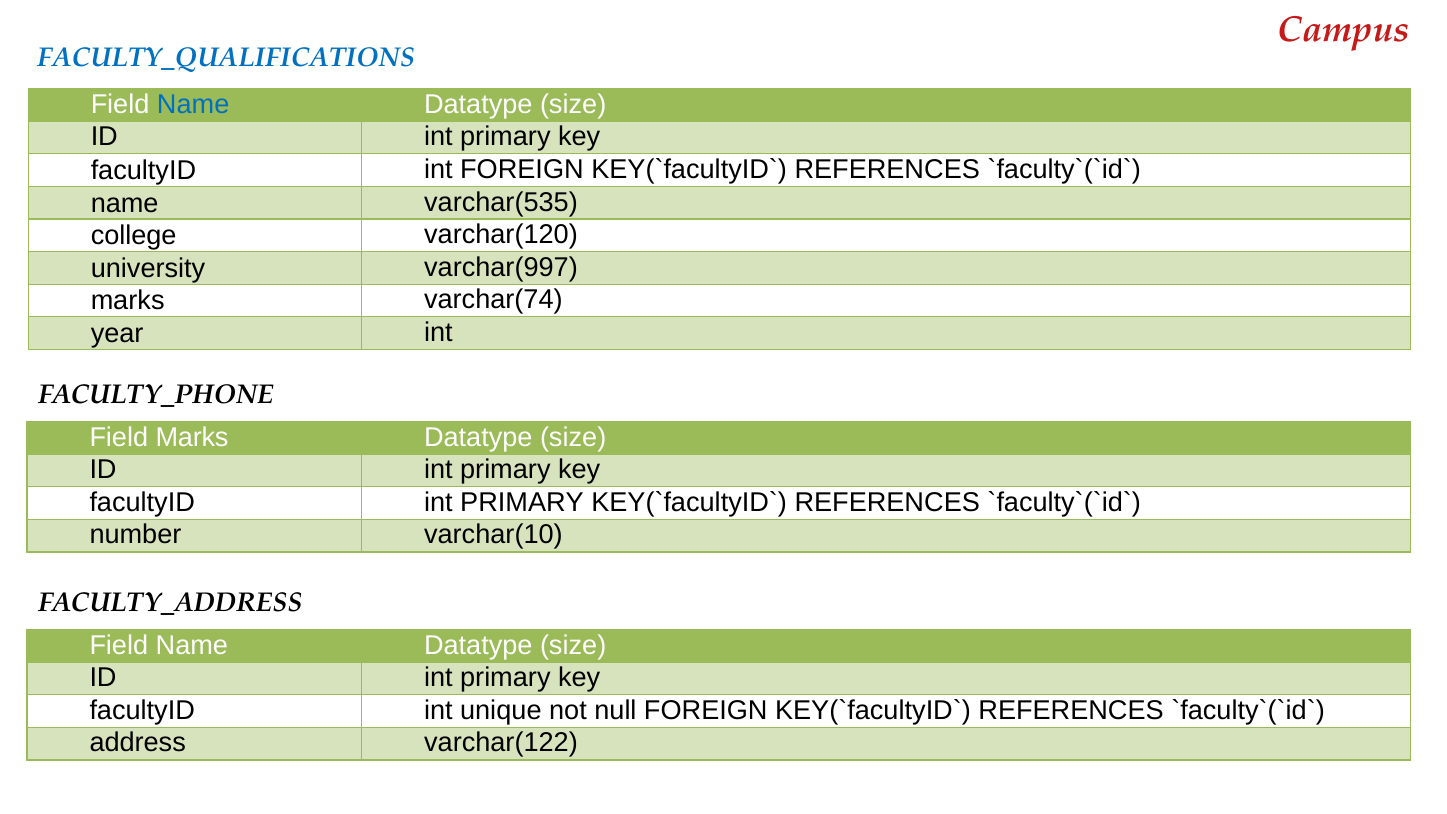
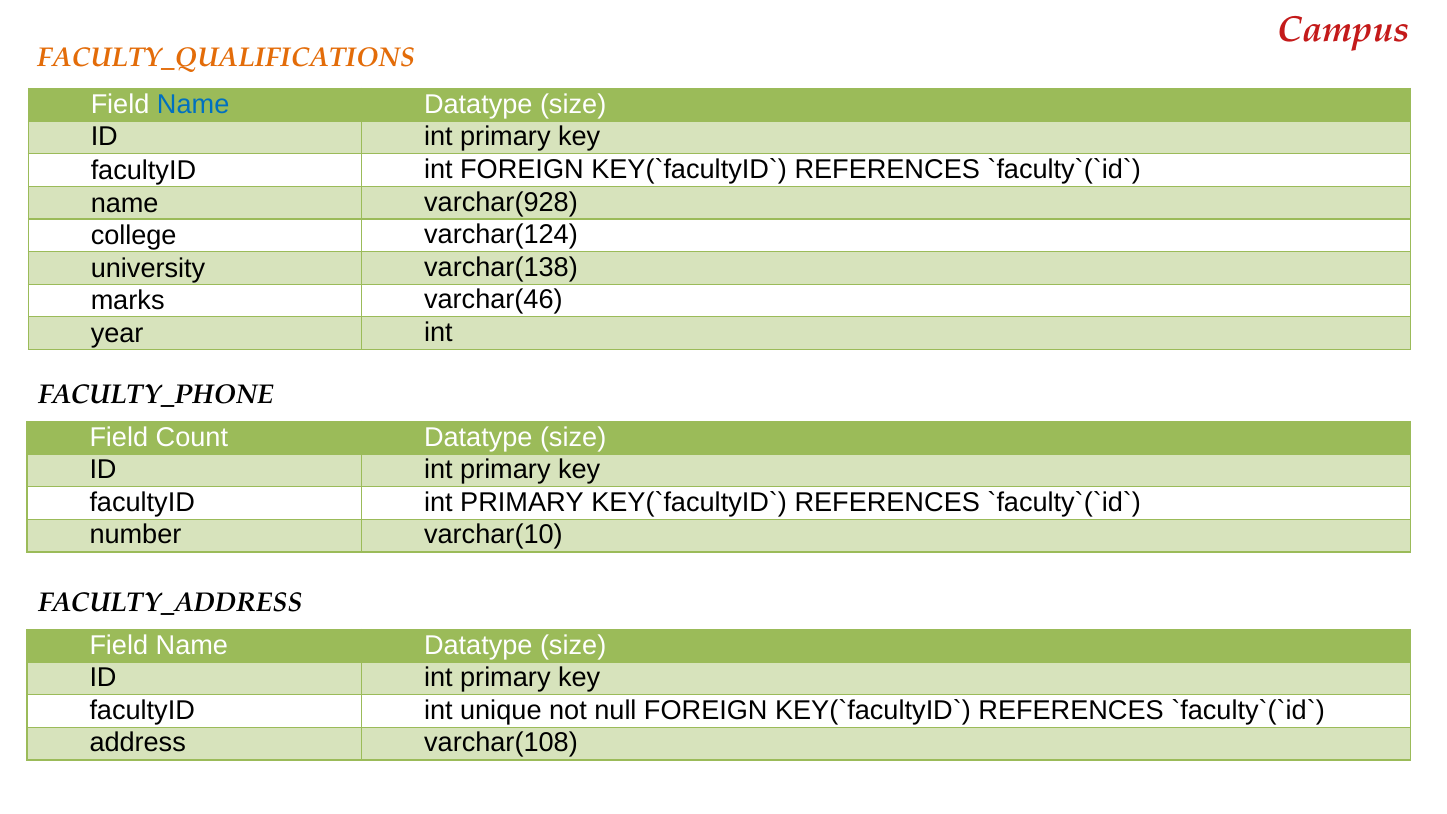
FACULTY_QUALIFICATIONS colour: blue -> orange
varchar(535: varchar(535 -> varchar(928
varchar(120: varchar(120 -> varchar(124
varchar(997: varchar(997 -> varchar(138
varchar(74: varchar(74 -> varchar(46
Field Marks: Marks -> Count
varchar(122: varchar(122 -> varchar(108
